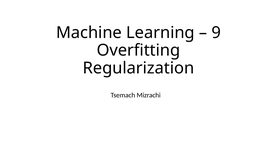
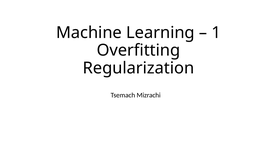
9: 9 -> 1
